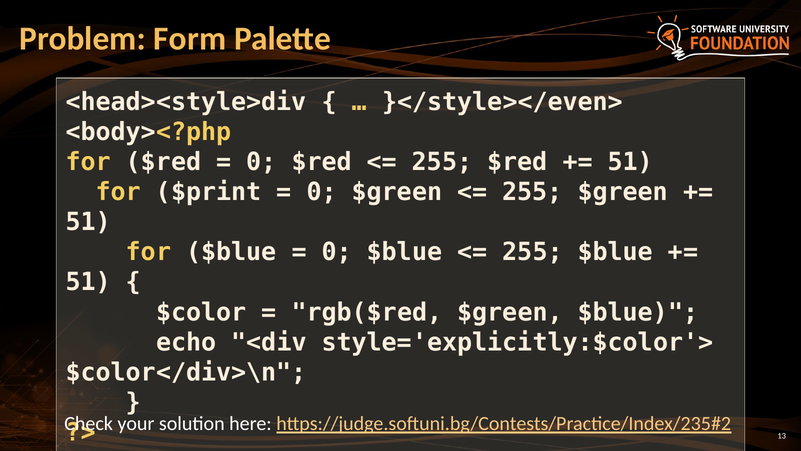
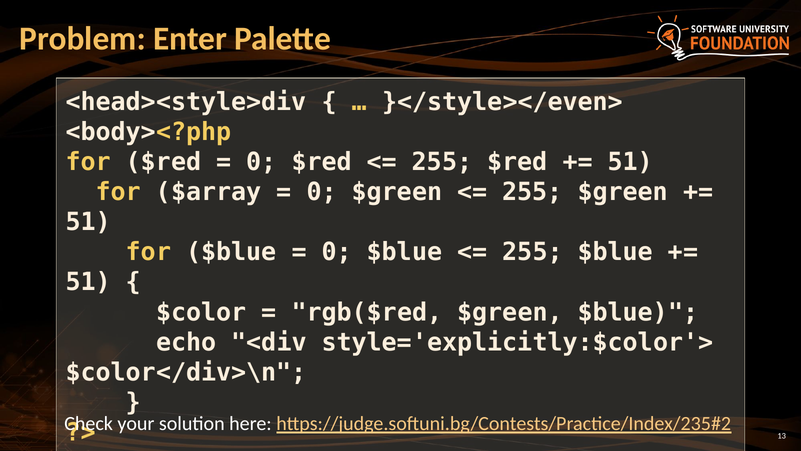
Form: Form -> Enter
$print: $print -> $array
